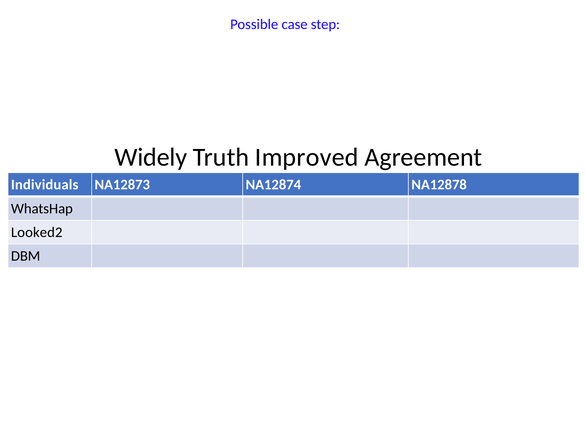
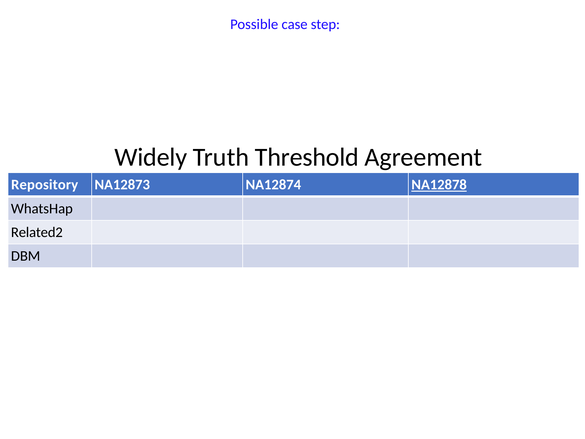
Improved: Improved -> Threshold
Individuals: Individuals -> Repository
NA12878 underline: none -> present
Looked2: Looked2 -> Related2
